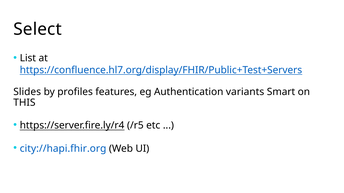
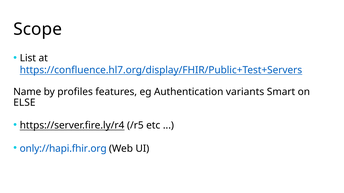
Select: Select -> Scope
Slides: Slides -> Name
THIS: THIS -> ELSE
city://hapi.fhir.org: city://hapi.fhir.org -> only://hapi.fhir.org
